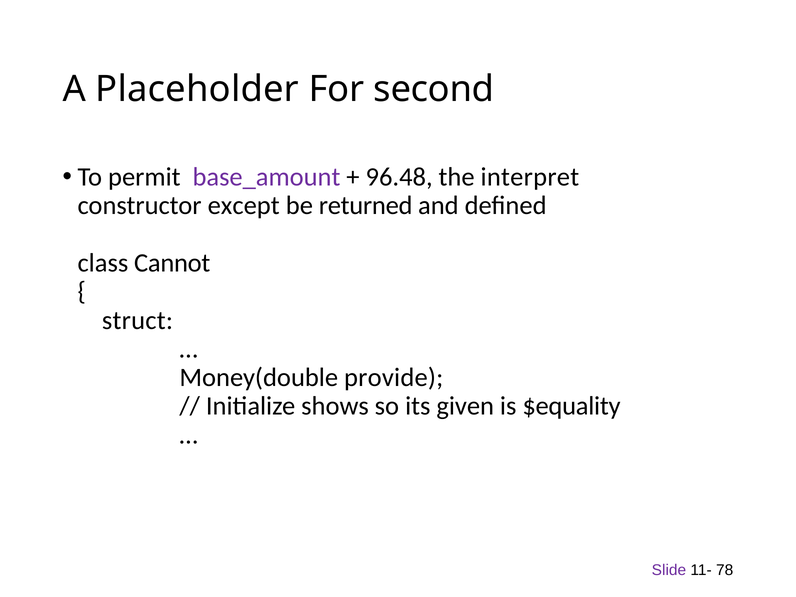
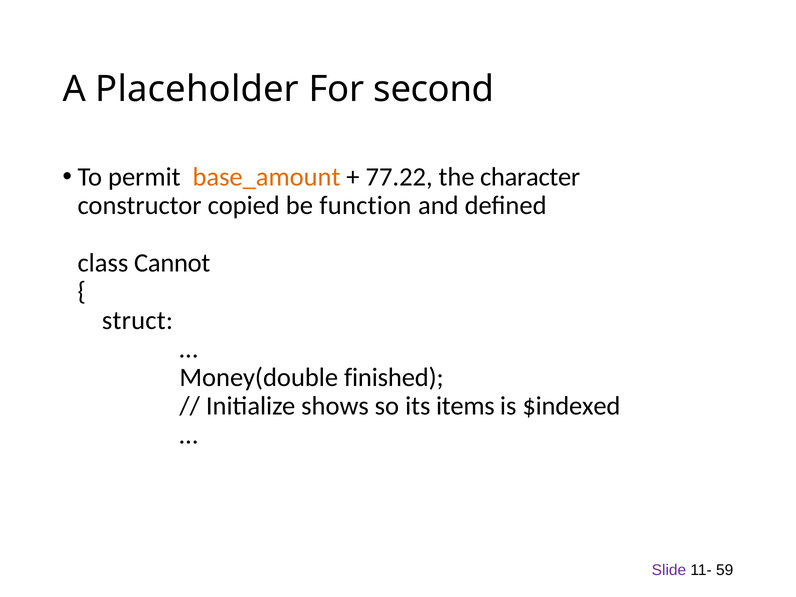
base_amount colour: purple -> orange
96.48: 96.48 -> 77.22
interpret: interpret -> character
except: except -> copied
returned: returned -> function
provide: provide -> finished
given: given -> items
$equality: $equality -> $indexed
78: 78 -> 59
